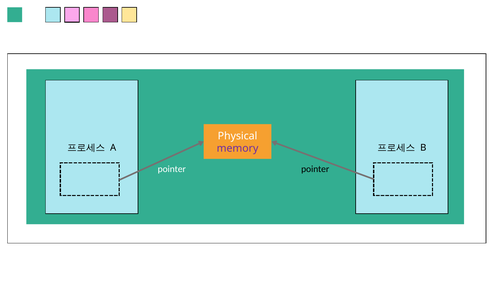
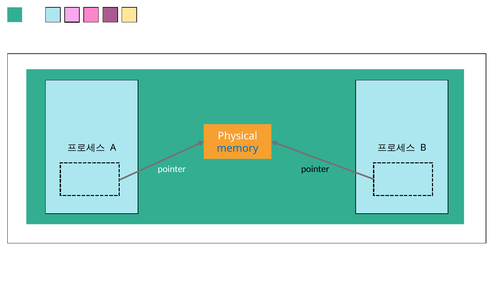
memory colour: purple -> blue
